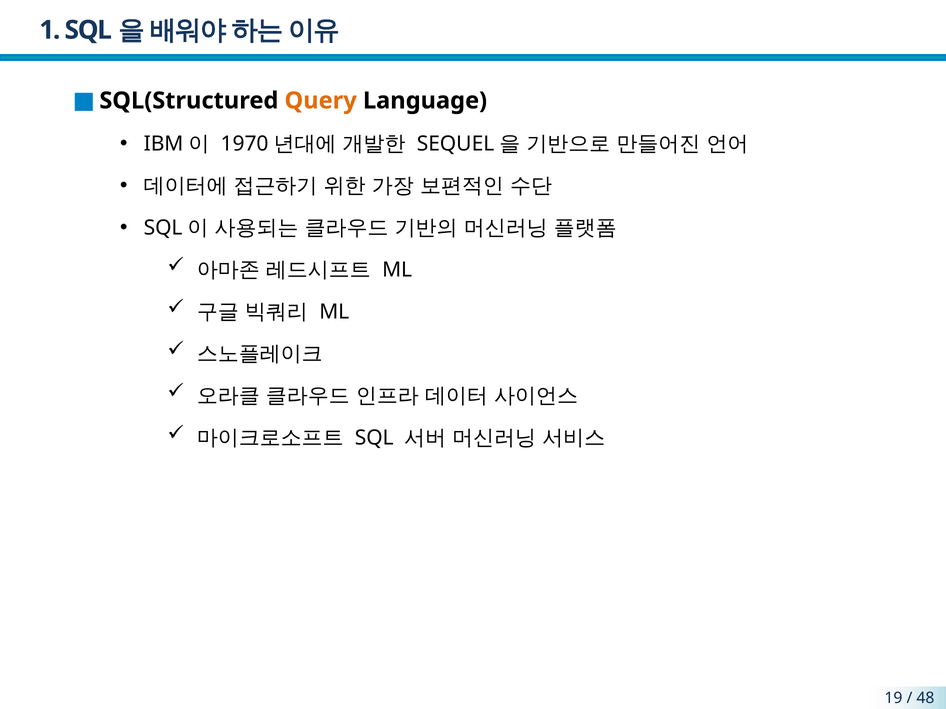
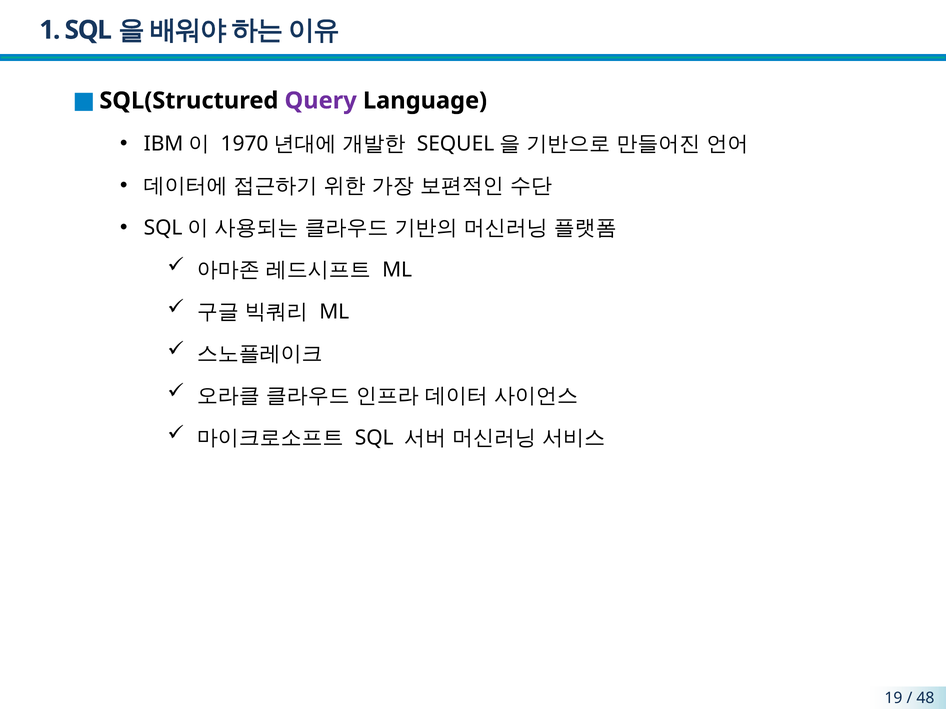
Query colour: orange -> purple
